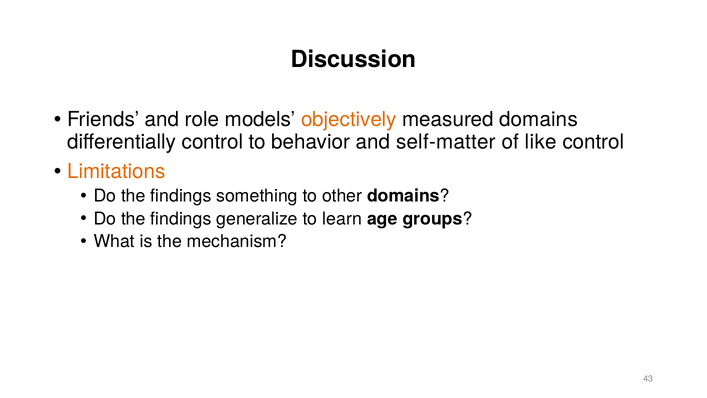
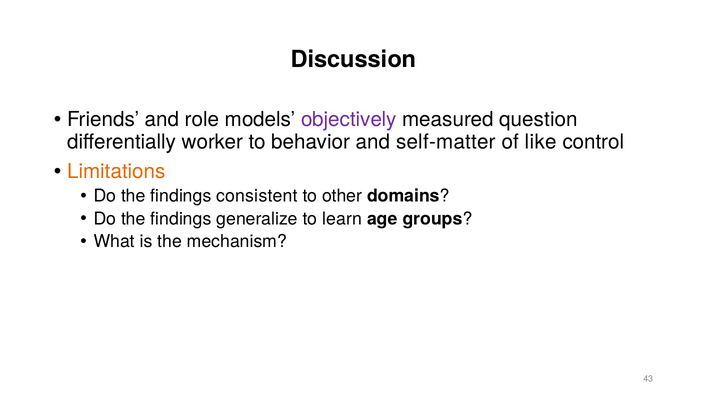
objectively colour: orange -> purple
measured domains: domains -> question
differentially control: control -> worker
something: something -> consistent
